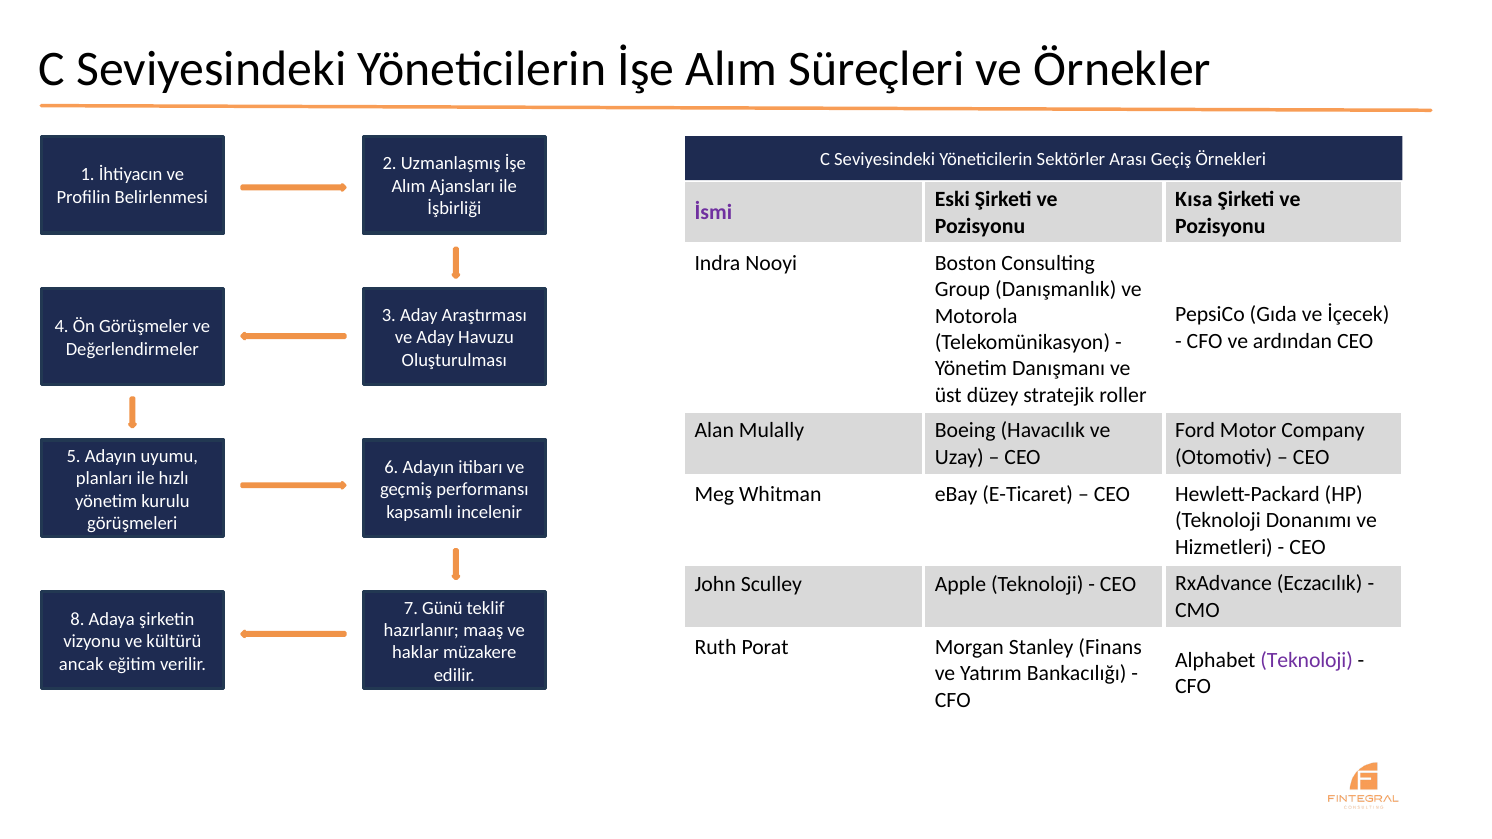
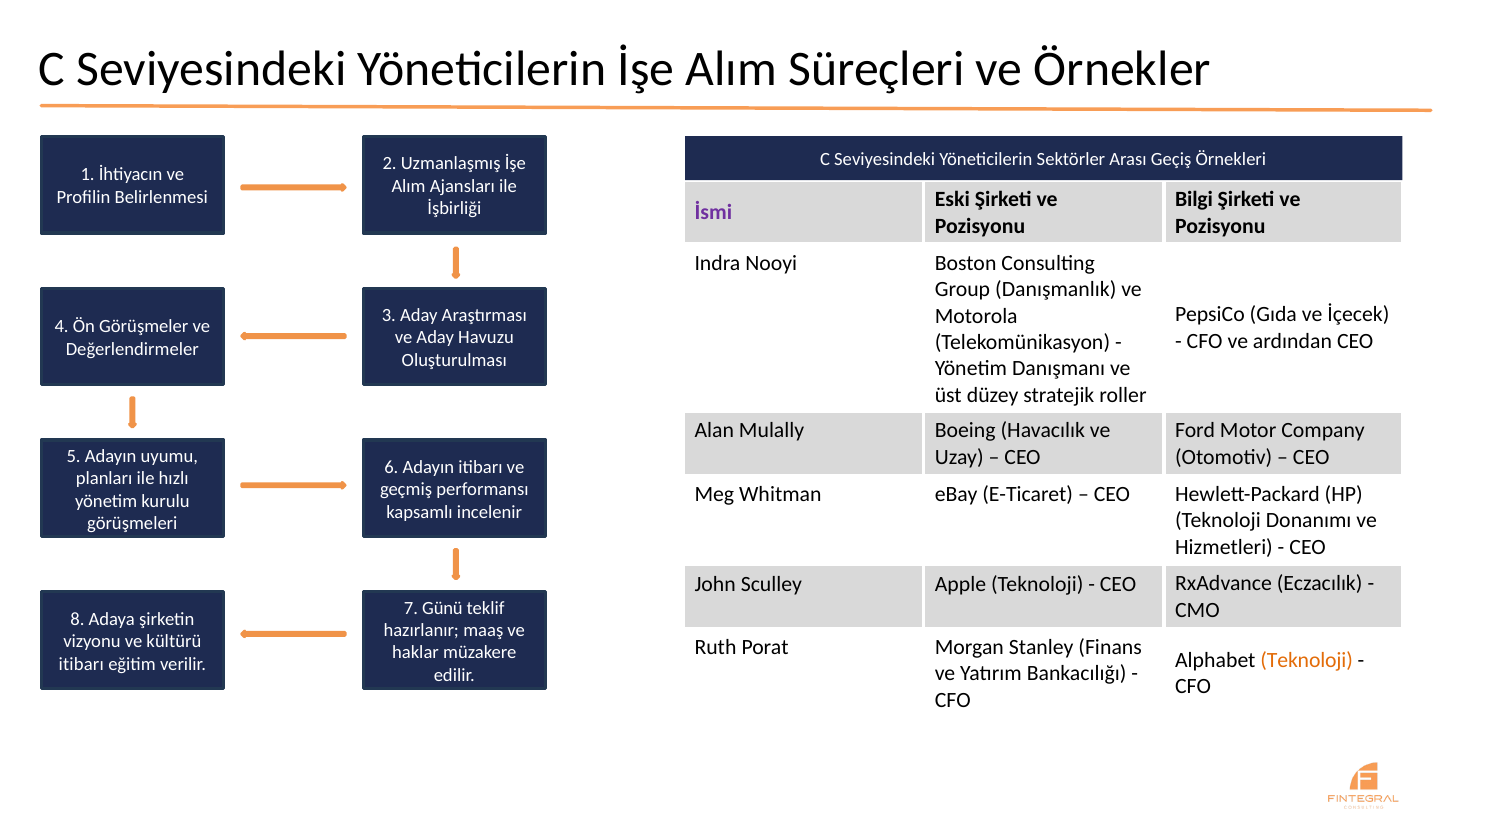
Kısa: Kısa -> Bilgi
Teknoloji at (1307, 660) colour: purple -> orange
ancak at (81, 664): ancak -> itibarı
